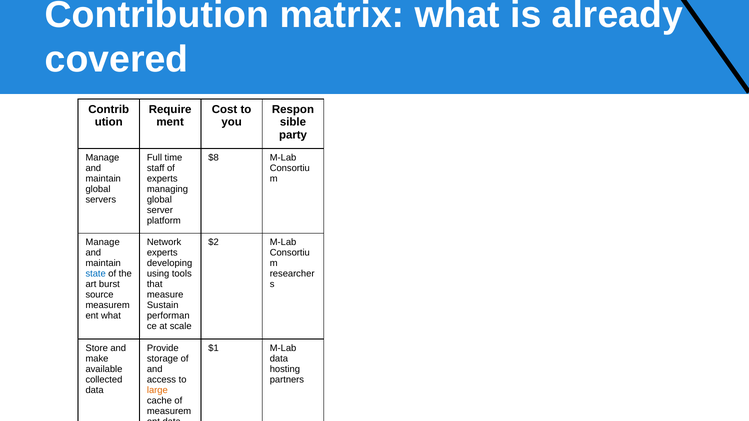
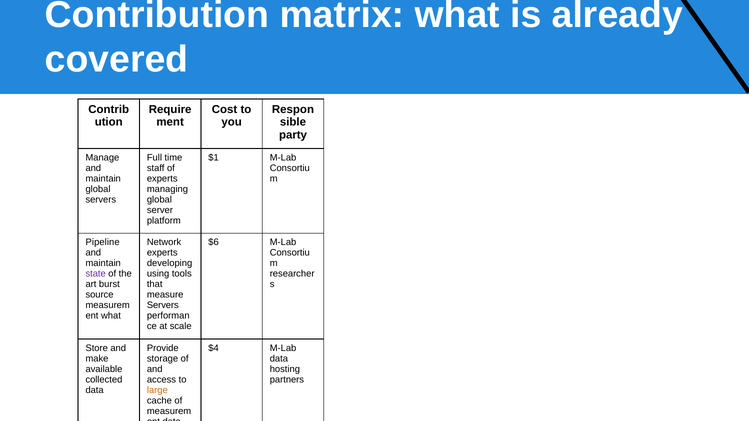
$8: $8 -> $1
Manage at (103, 243): Manage -> Pipeline
$2: $2 -> $6
state colour: blue -> purple
Sustain at (163, 306): Sustain -> Servers
$1: $1 -> $4
